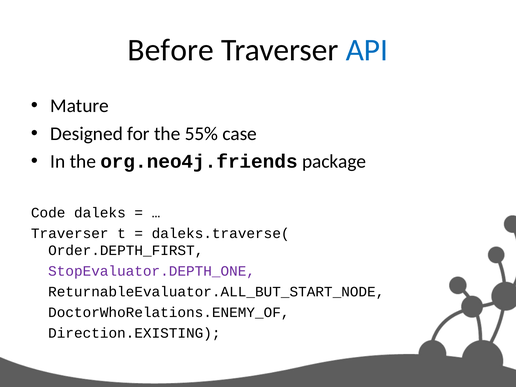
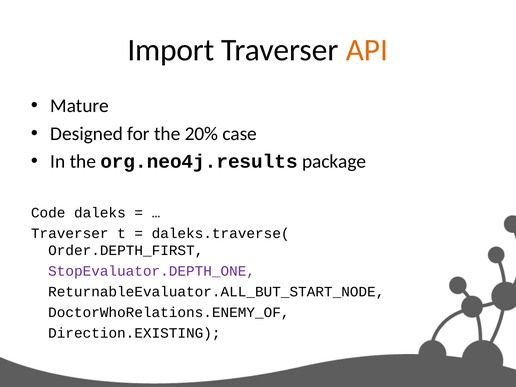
Before: Before -> Import
API colour: blue -> orange
55%: 55% -> 20%
org.neo4j.friends: org.neo4j.friends -> org.neo4j.results
